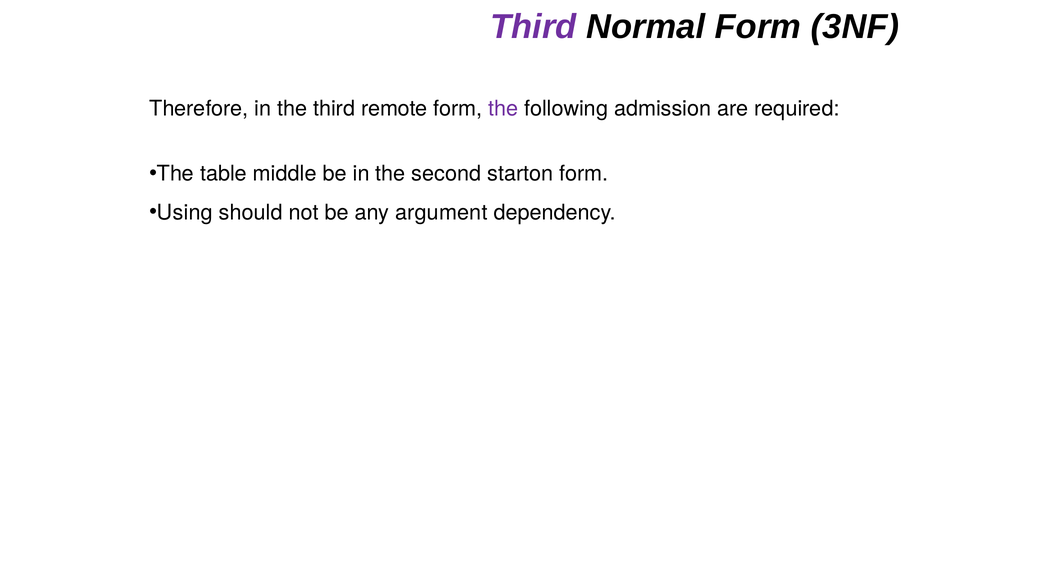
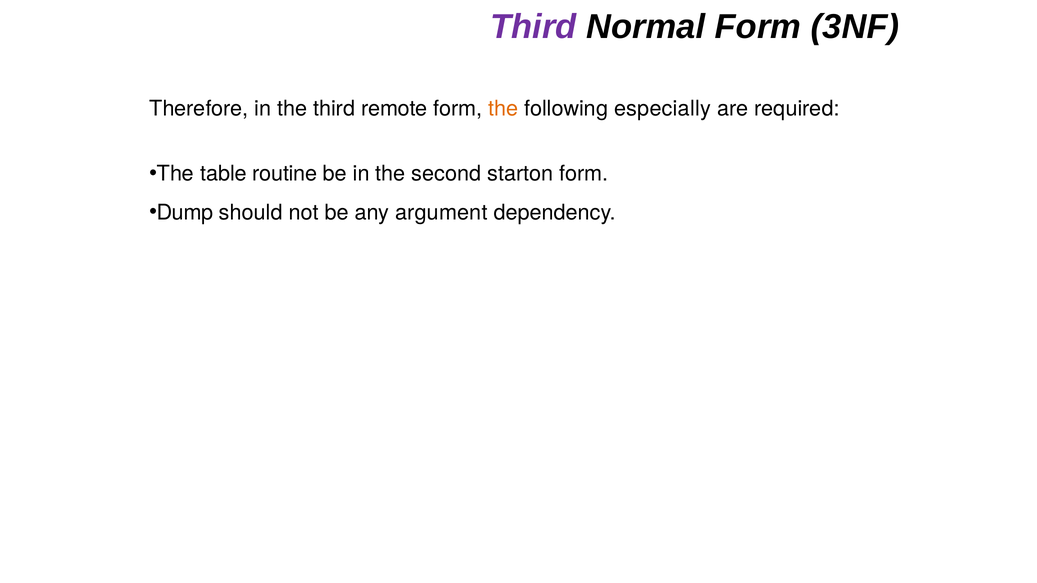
the at (503, 109) colour: purple -> orange
admission: admission -> especially
middle: middle -> routine
Using: Using -> Dump
